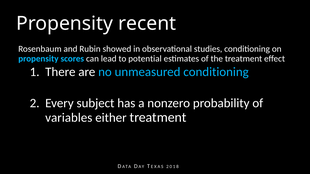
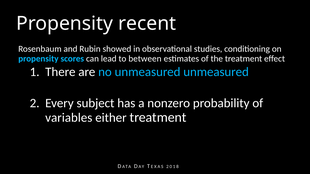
potential: potential -> between
unmeasured conditioning: conditioning -> unmeasured
